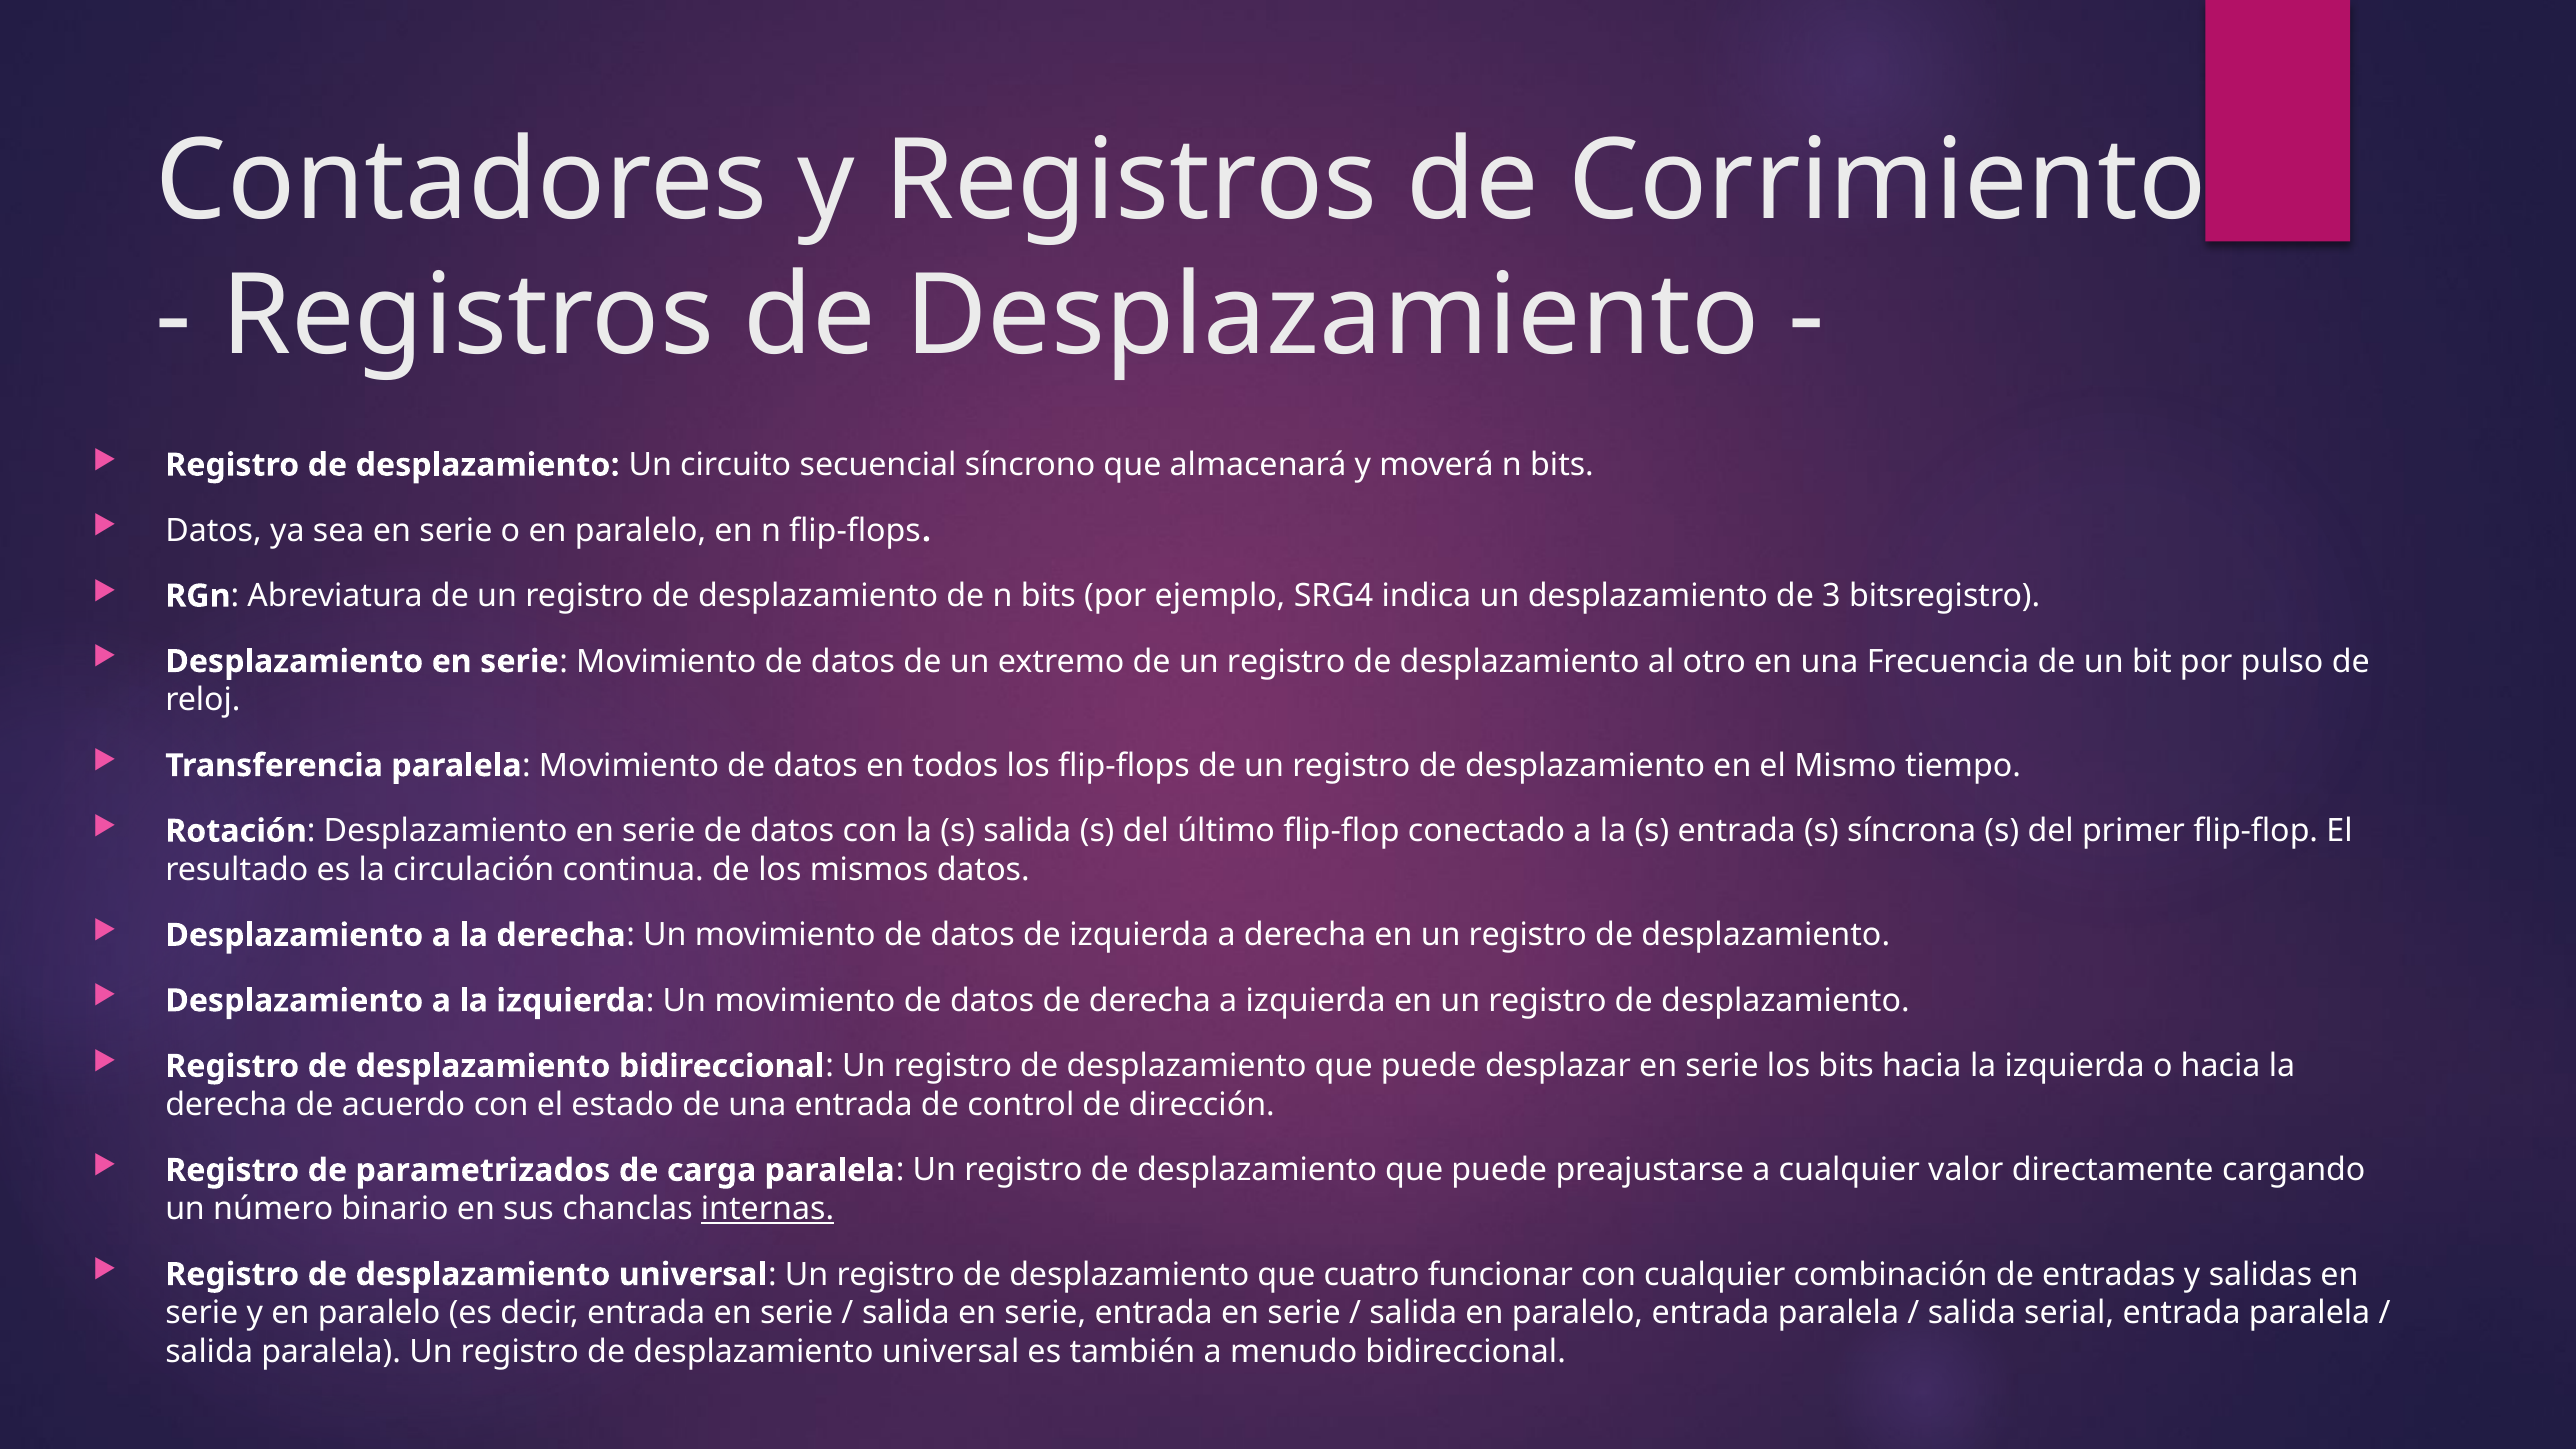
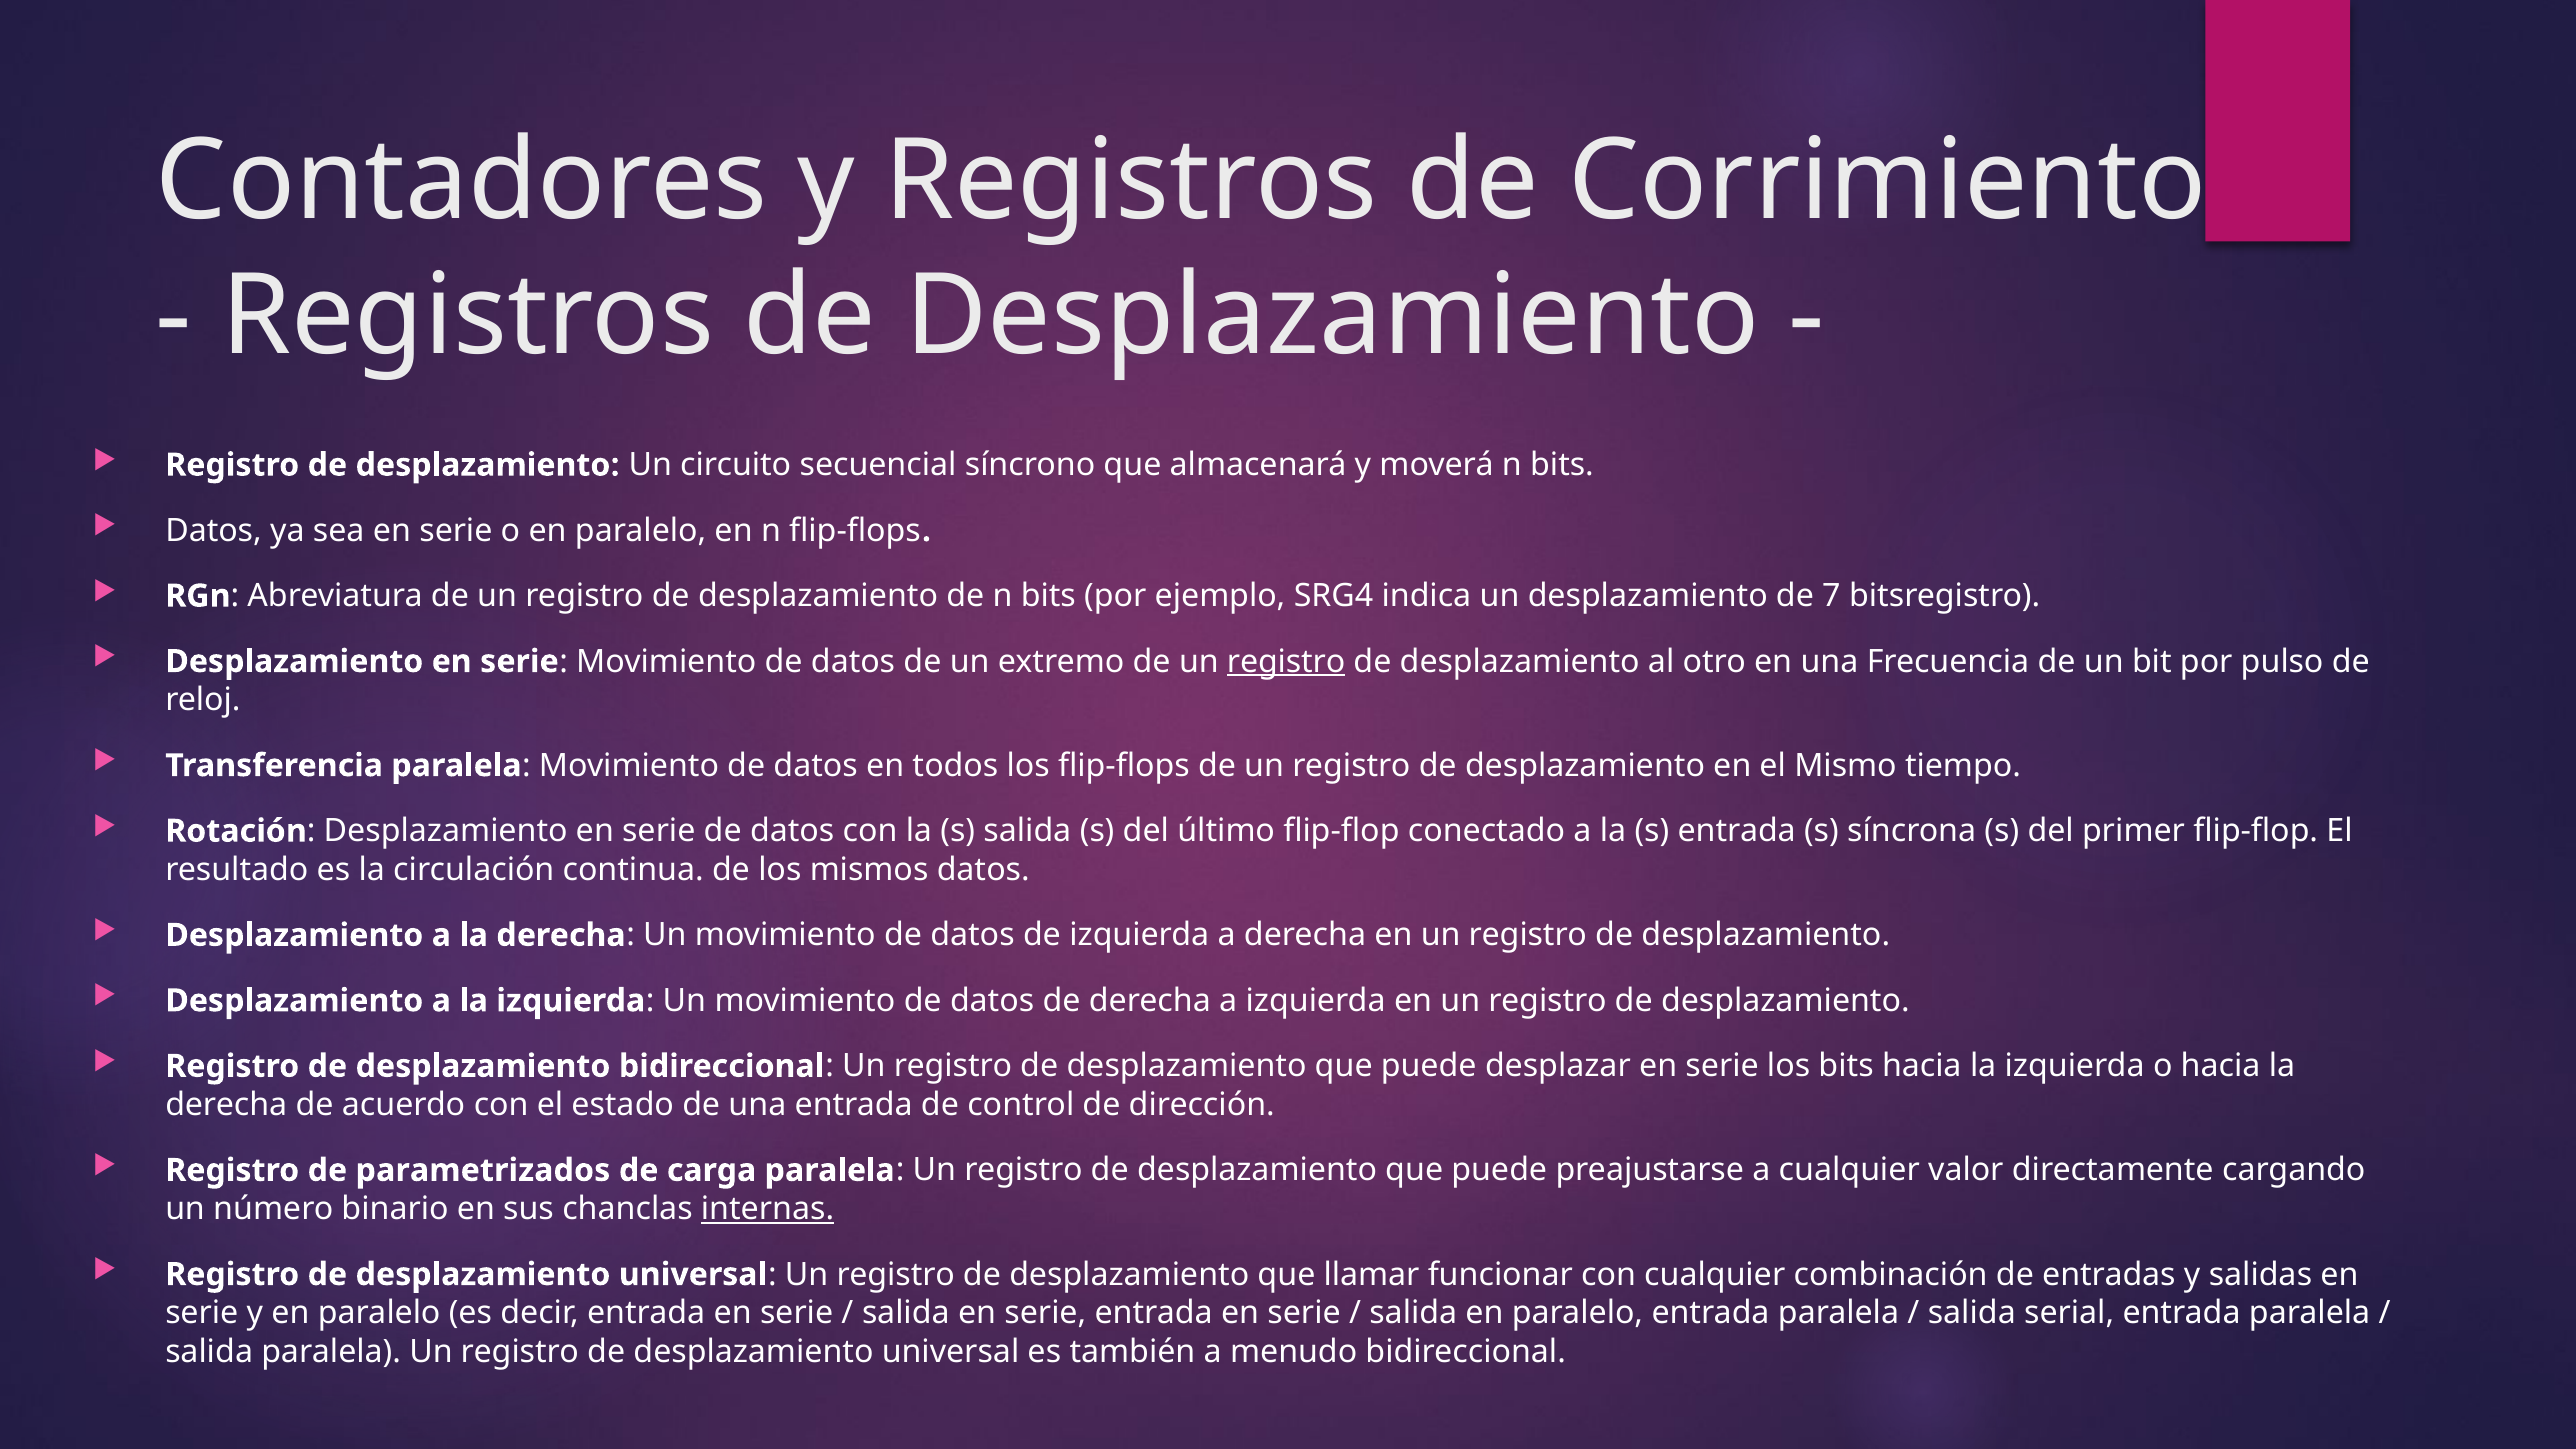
3: 3 -> 7
registro at (1286, 661) underline: none -> present
cuatro: cuatro -> llamar
